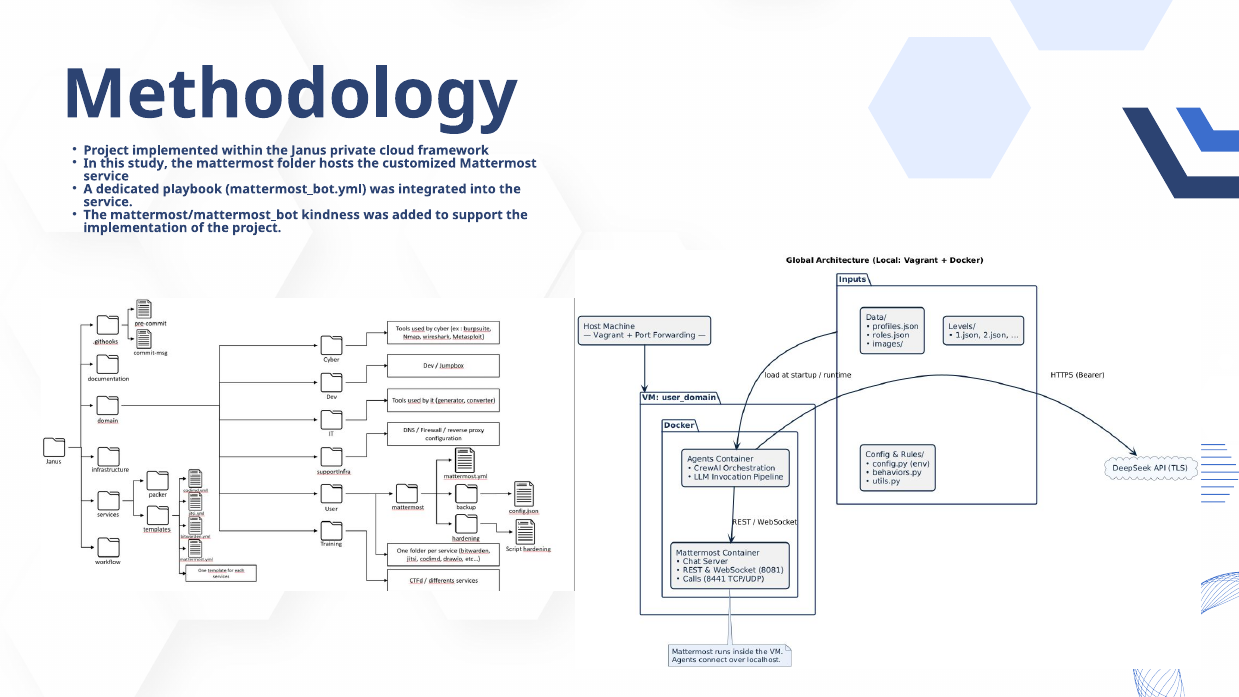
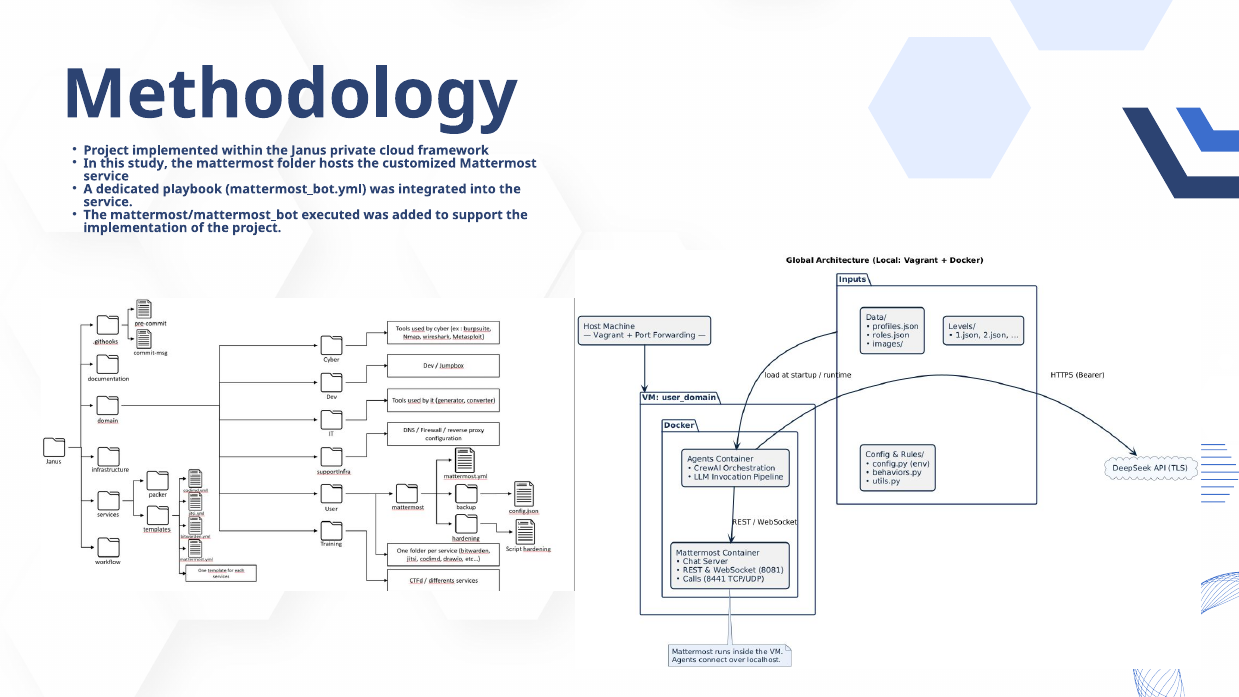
kindness: kindness -> executed
